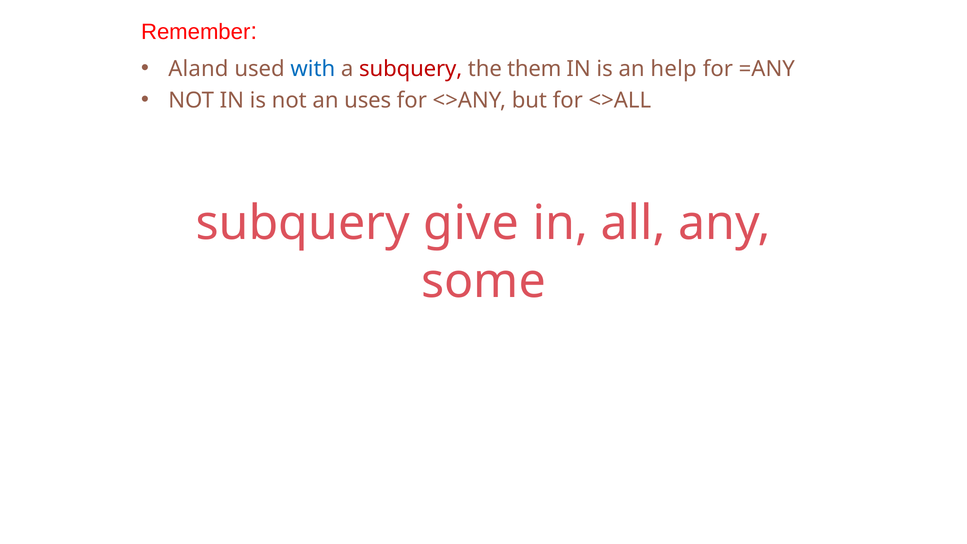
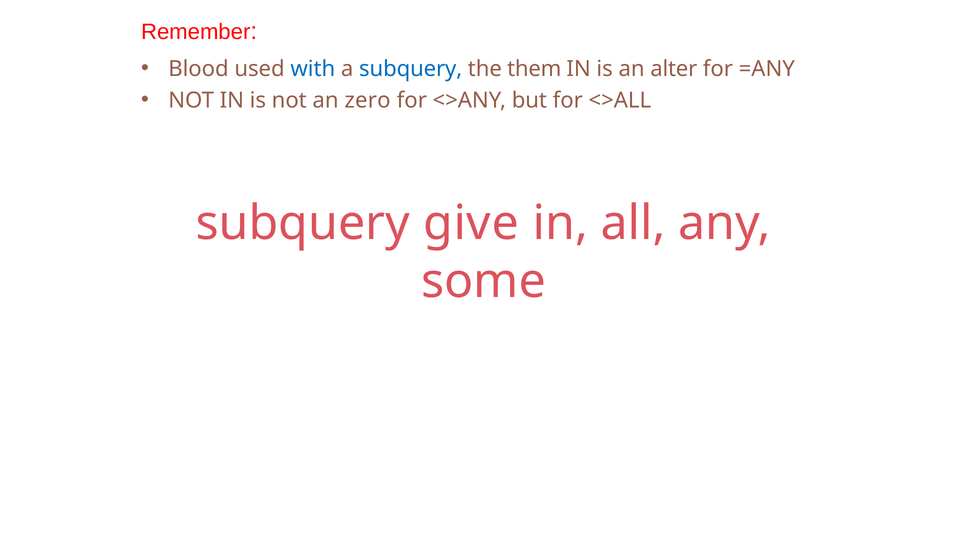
Aland: Aland -> Blood
subquery at (411, 69) colour: red -> blue
help: help -> alter
uses: uses -> zero
